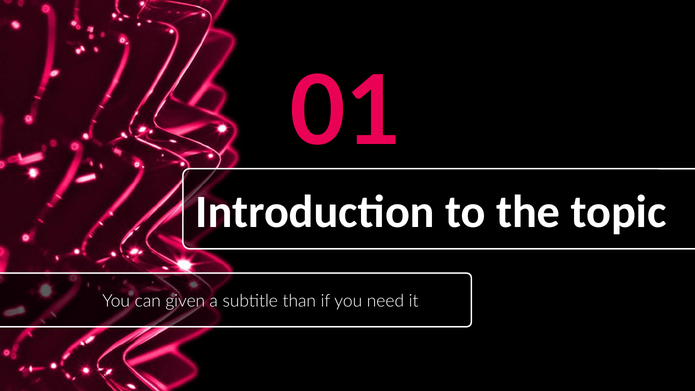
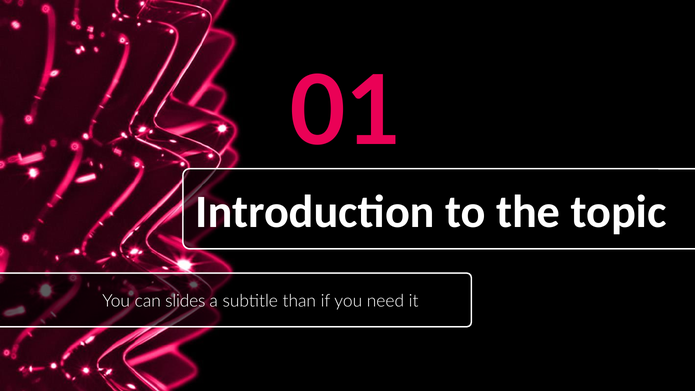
given: given -> slides
